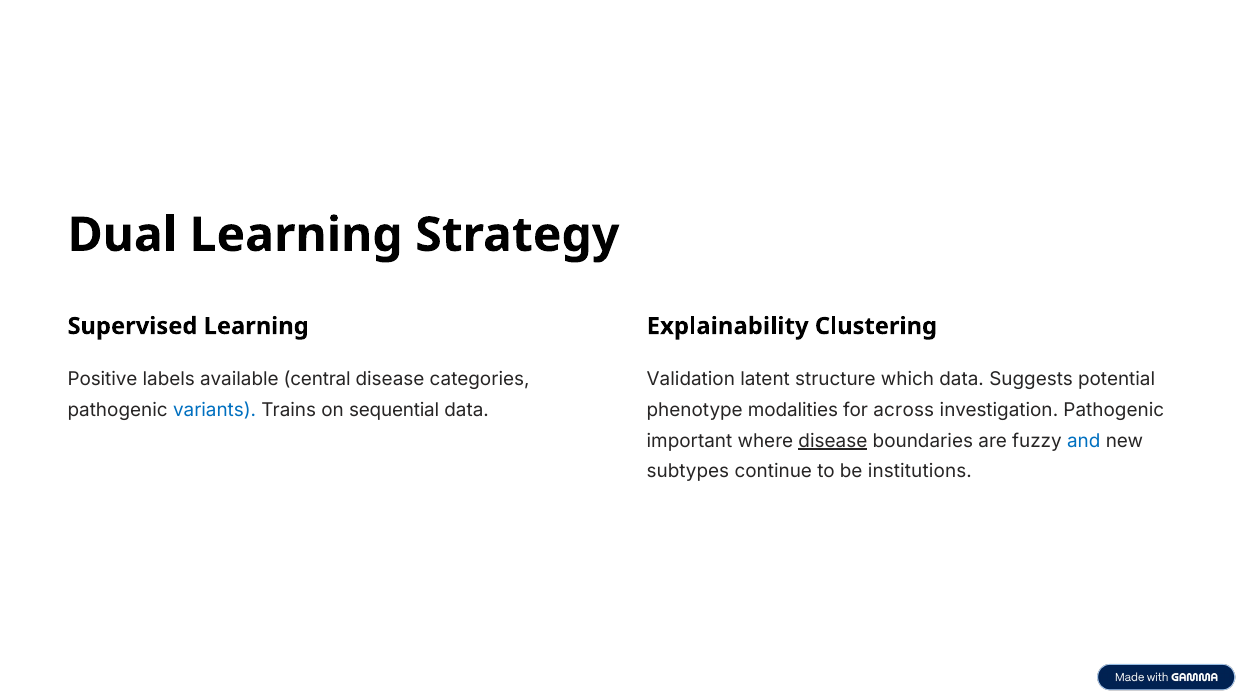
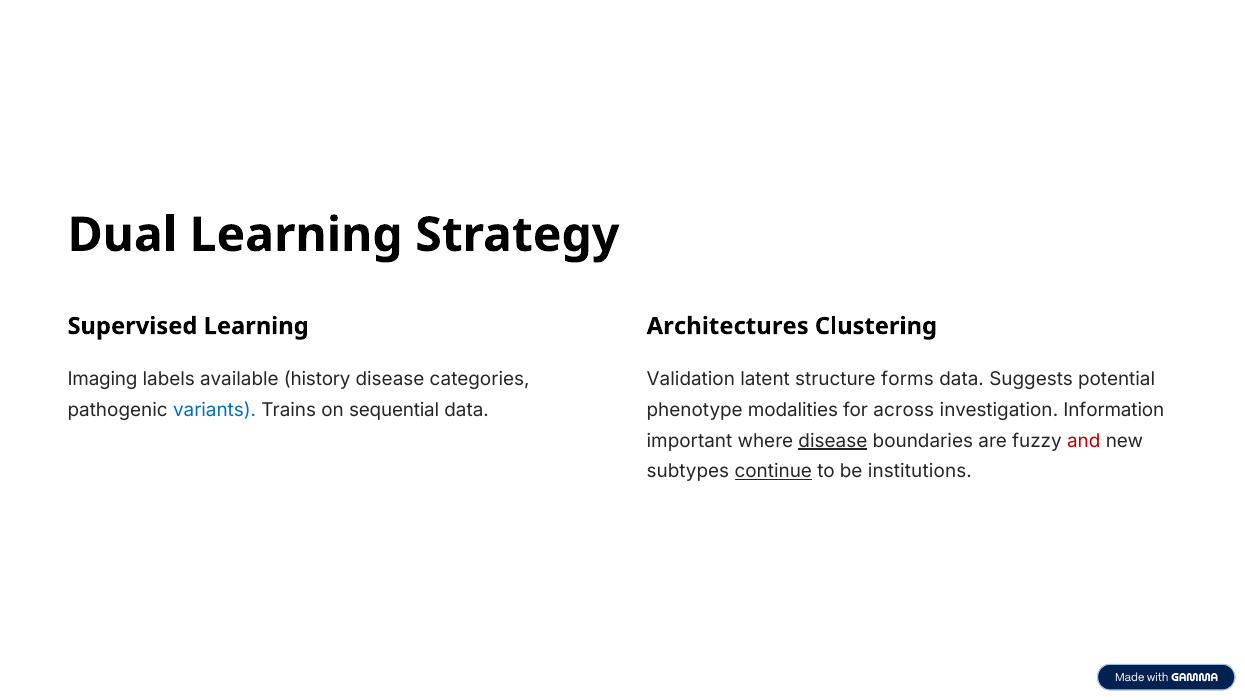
Explainability: Explainability -> Architectures
Positive: Positive -> Imaging
central: central -> history
which: which -> forms
investigation Pathogenic: Pathogenic -> Information
and colour: blue -> red
continue underline: none -> present
